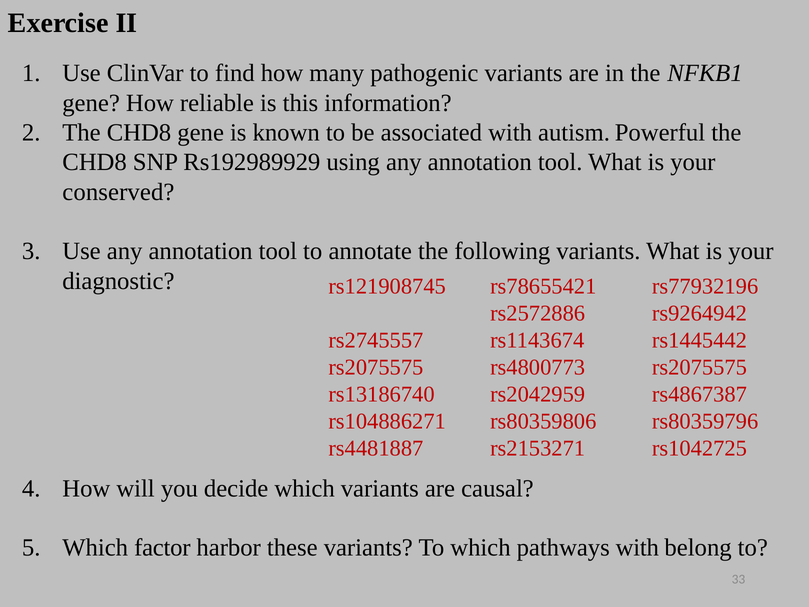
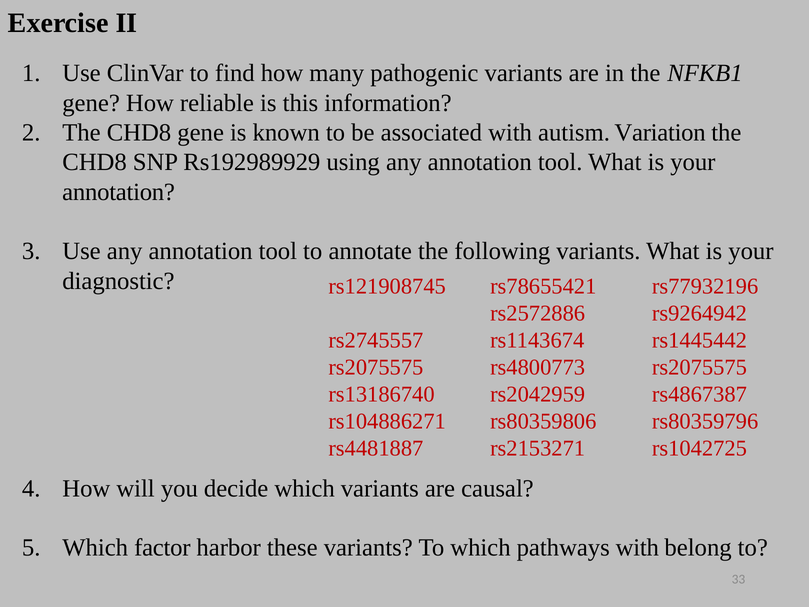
Powerful: Powerful -> Variation
conserved at (118, 192): conserved -> annotation
